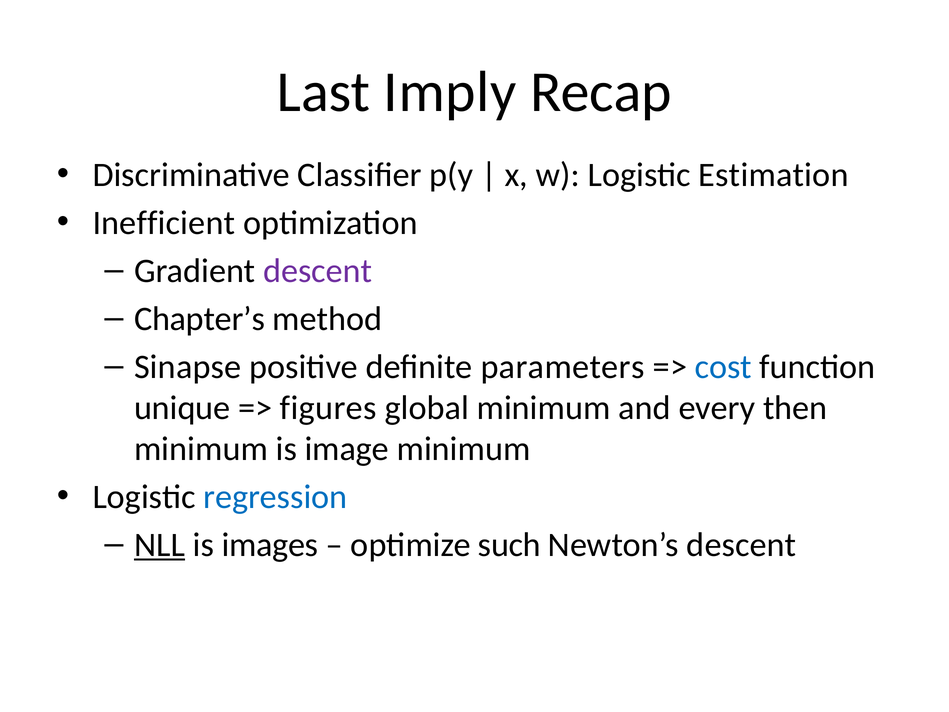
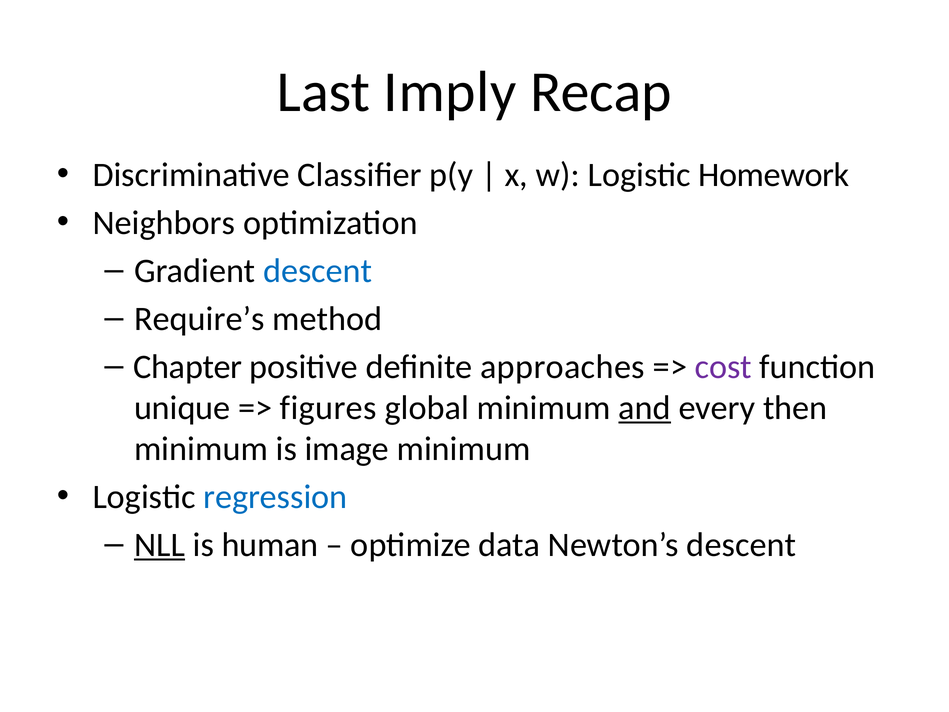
Estimation: Estimation -> Homework
Inefficient: Inefficient -> Neighbors
descent at (318, 271) colour: purple -> blue
Chapter’s: Chapter’s -> Require’s
Sinapse: Sinapse -> Chapter
parameters: parameters -> approaches
cost colour: blue -> purple
and underline: none -> present
images: images -> human
such: such -> data
